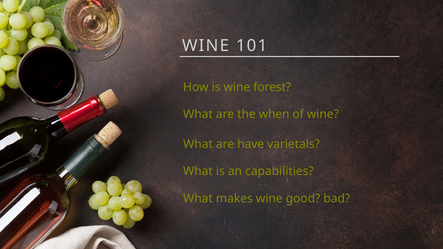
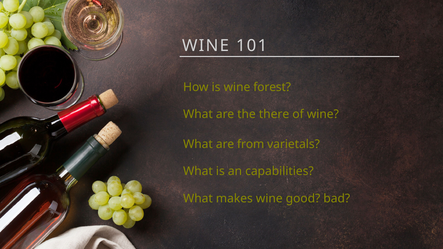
when: when -> there
have: have -> from
